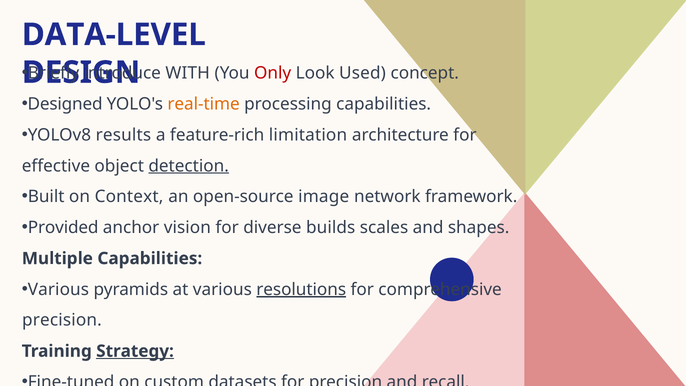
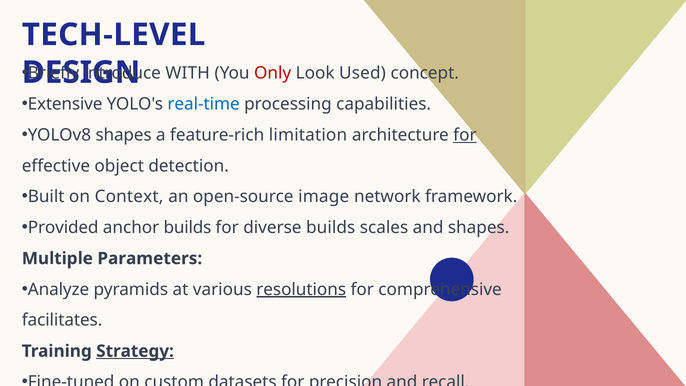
DATA-LEVEL: DATA-LEVEL -> TECH-LEVEL
Designed: Designed -> Extensive
real-time colour: orange -> blue
YOLOv8 results: results -> shapes
for at (465, 135) underline: none -> present
detection underline: present -> none
anchor vision: vision -> builds
Multiple Capabilities: Capabilities -> Parameters
Various at (58, 289): Various -> Analyze
precision at (62, 320): precision -> facilitates
